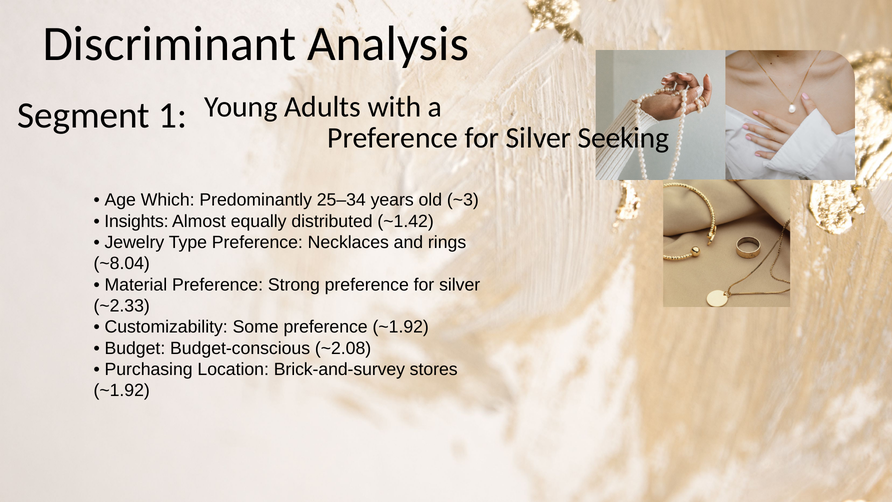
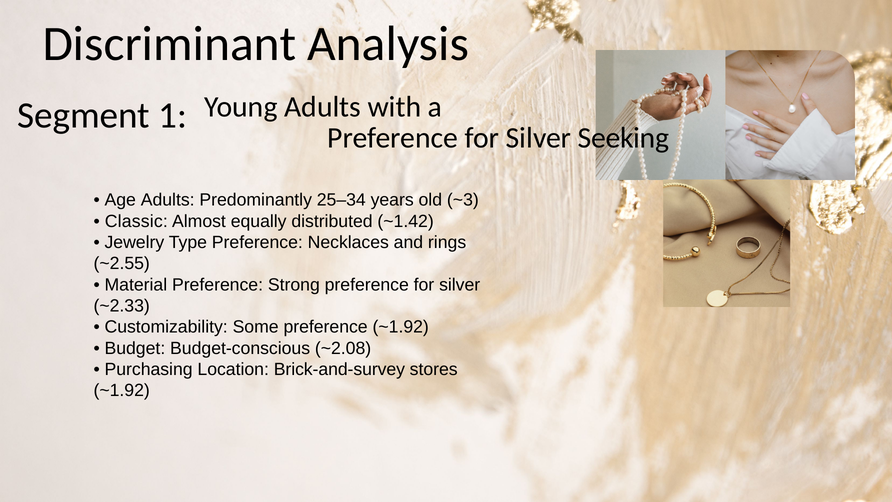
Age Which: Which -> Adults
Insights: Insights -> Classic
~8.04: ~8.04 -> ~2.55
